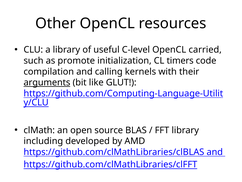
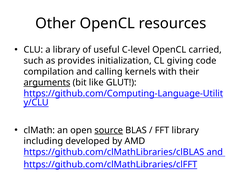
promote: promote -> provides
timers: timers -> giving
source underline: none -> present
